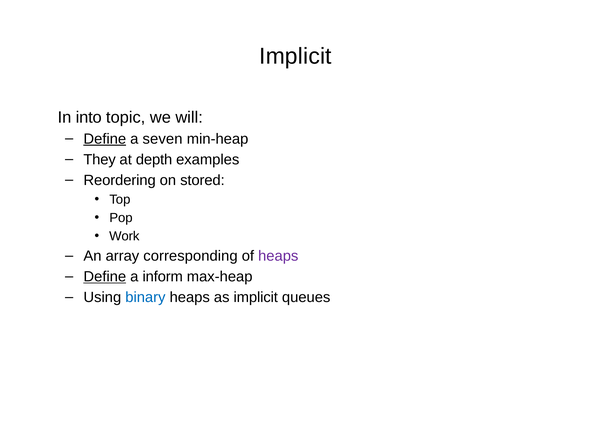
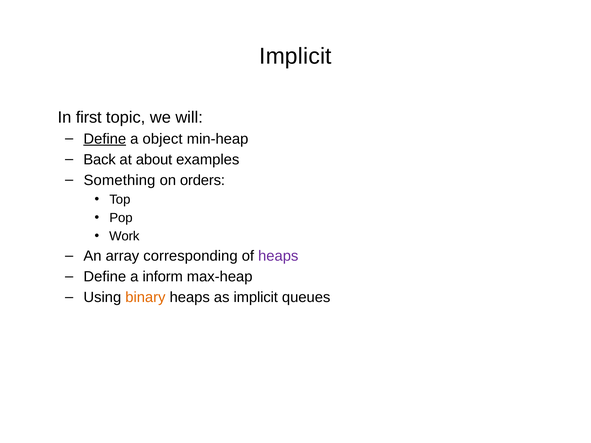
into: into -> first
seven: seven -> object
They: They -> Back
depth: depth -> about
Reordering: Reordering -> Something
stored: stored -> orders
Define at (105, 277) underline: present -> none
binary colour: blue -> orange
